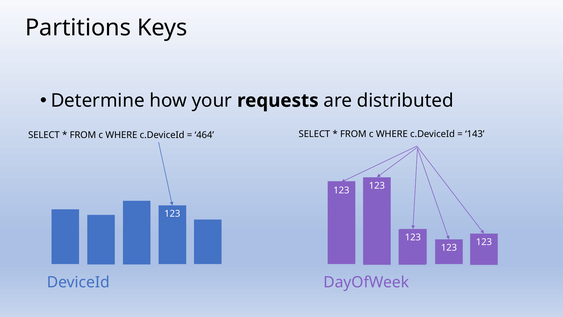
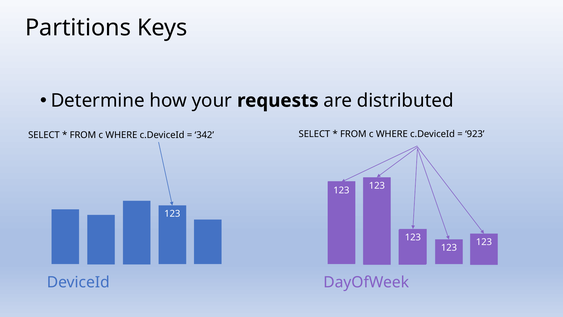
464: 464 -> 342
143: 143 -> 923
